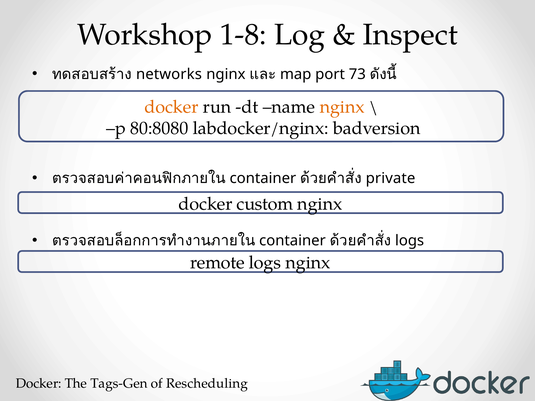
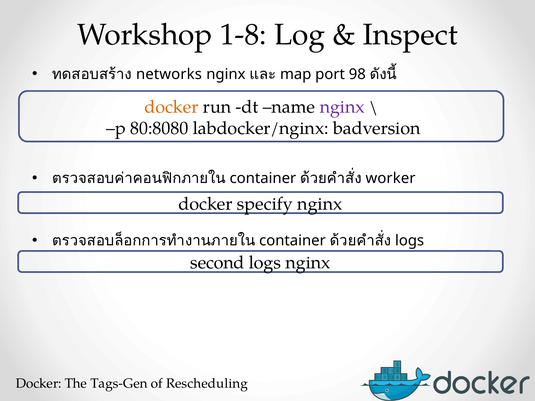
73: 73 -> 98
nginx at (342, 107) colour: orange -> purple
private: private -> worker
custom: custom -> specify
remote: remote -> second
